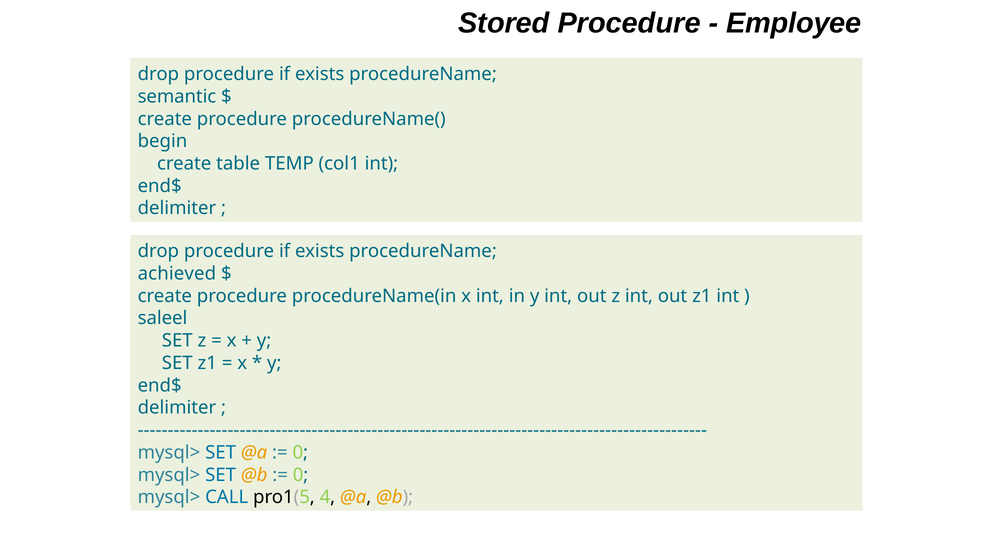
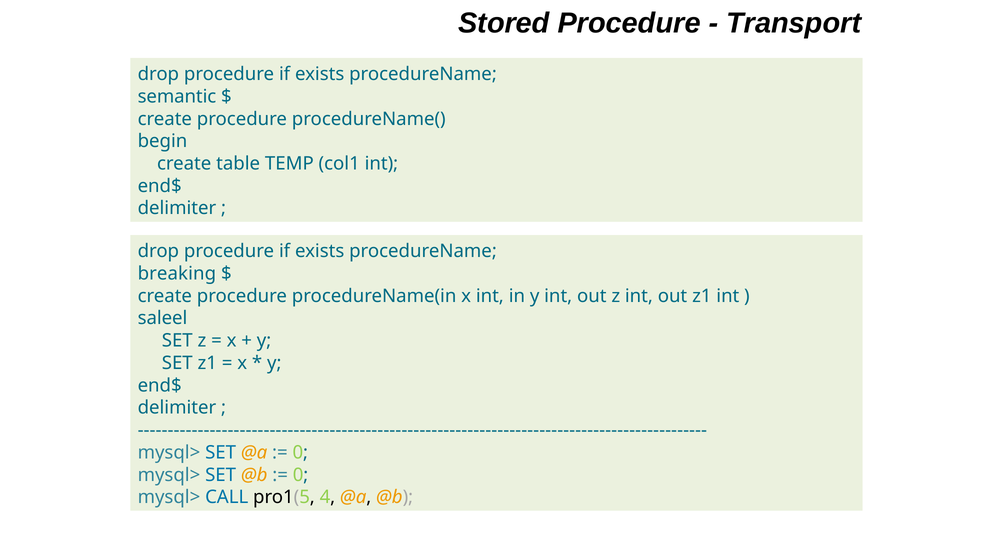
Employee: Employee -> Transport
achieved: achieved -> breaking
